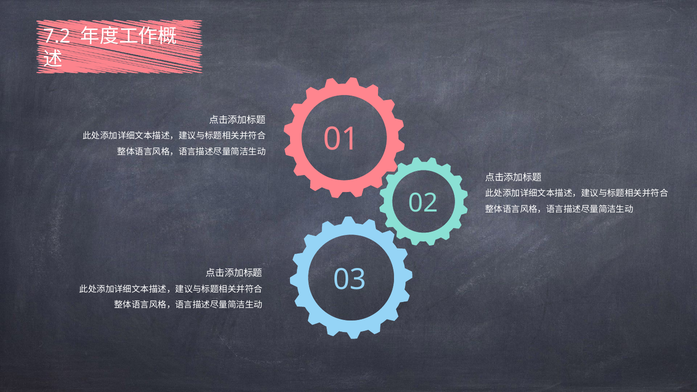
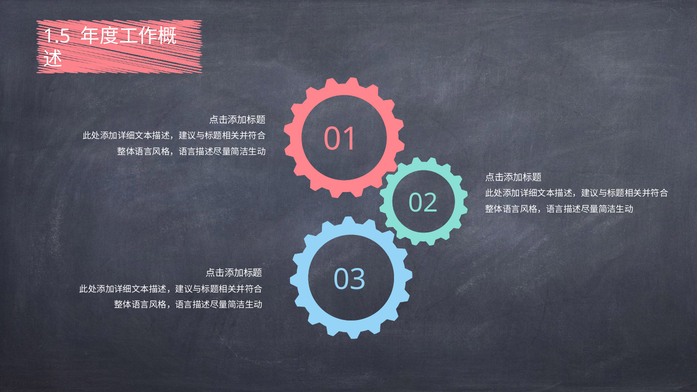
7.2: 7.2 -> 1.5
